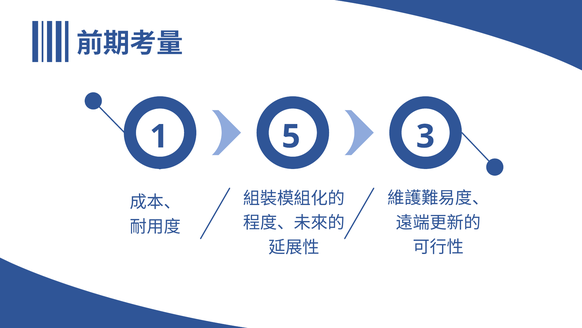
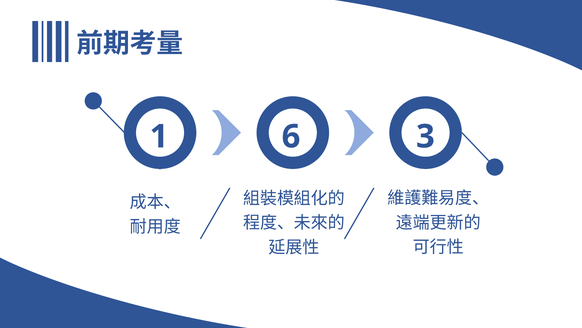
5: 5 -> 6
